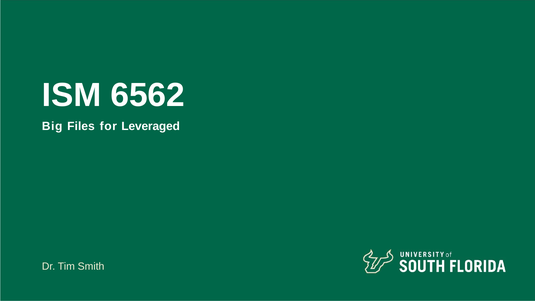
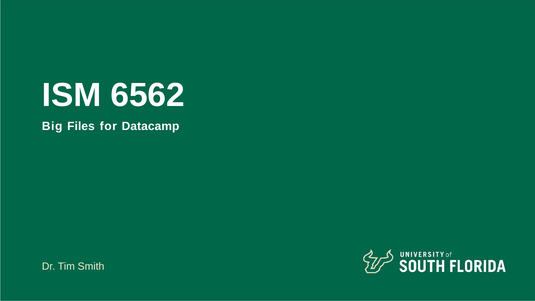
Leveraged: Leveraged -> Datacamp
